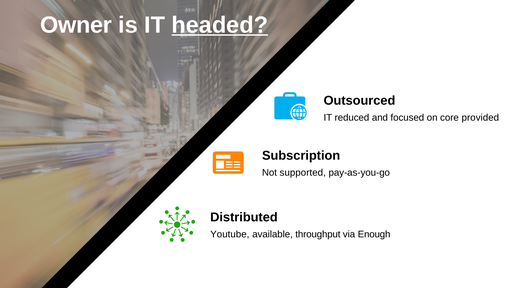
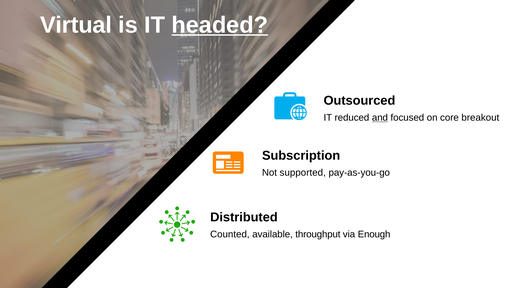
Owner: Owner -> Virtual
and underline: none -> present
provided: provided -> breakout
Youtube: Youtube -> Counted
